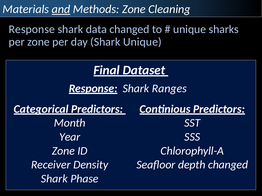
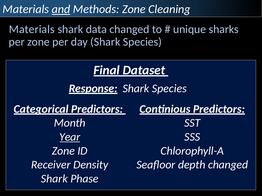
Response at (32, 29): Response -> Materials
day Shark Unique: Unique -> Species
Ranges at (169, 89): Ranges -> Species
Year underline: none -> present
